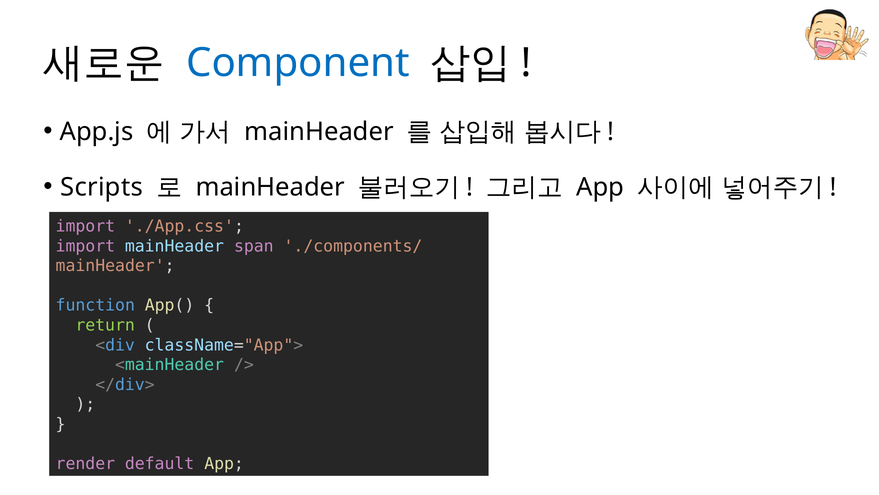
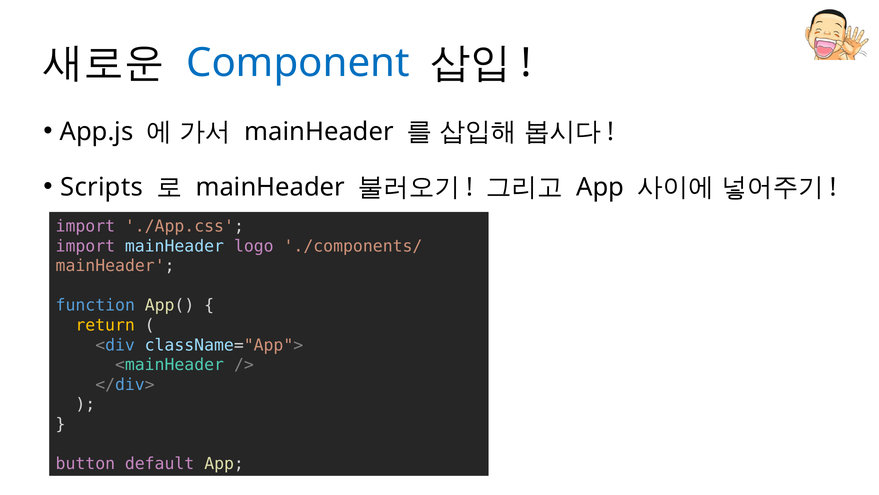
span: span -> logo
return colour: light green -> yellow
render: render -> button
